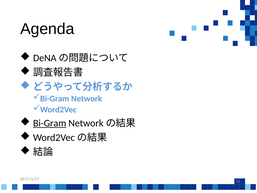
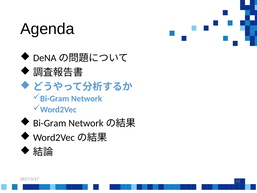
Bi-Gram at (50, 123) underline: present -> none
